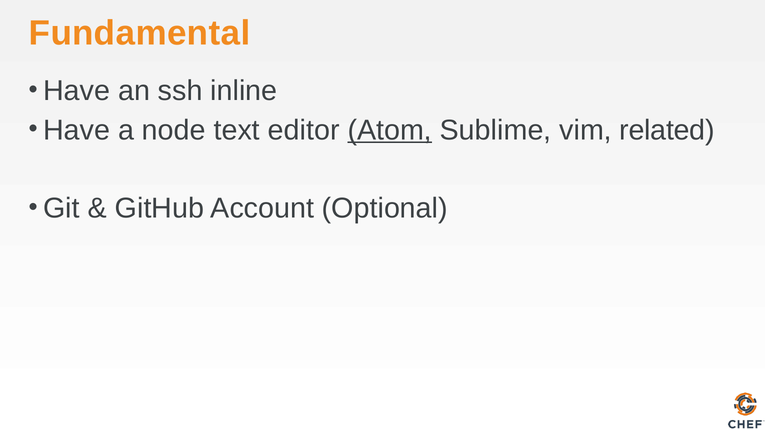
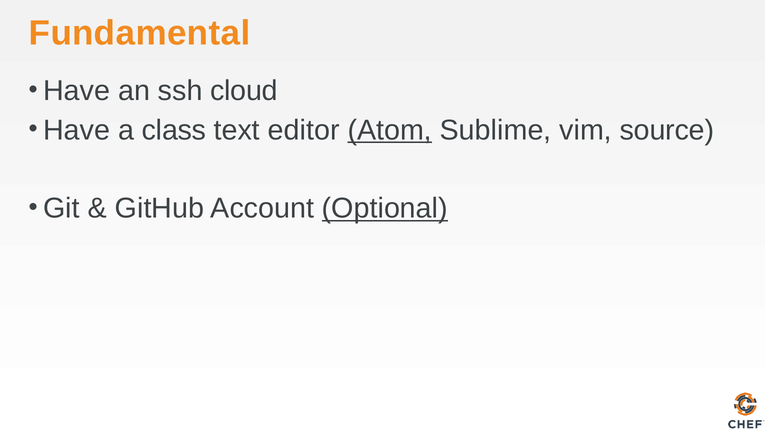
inline: inline -> cloud
node: node -> class
related: related -> source
Optional underline: none -> present
